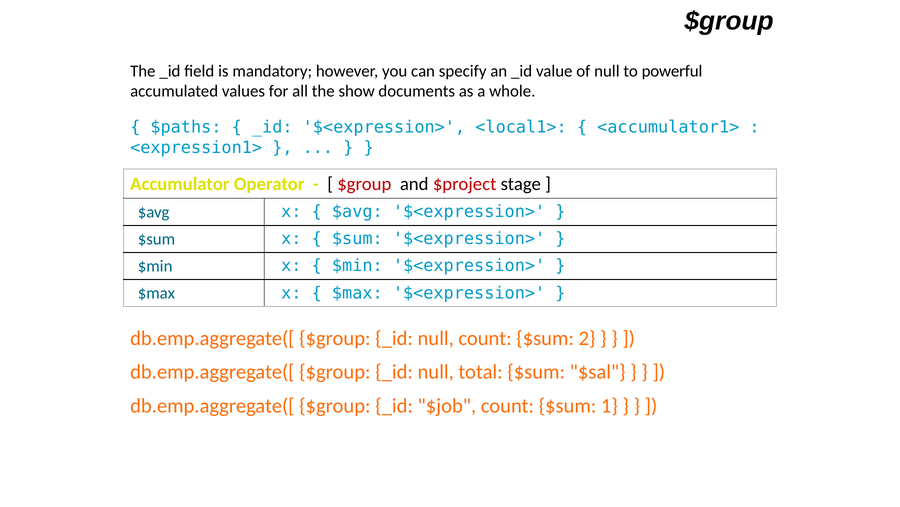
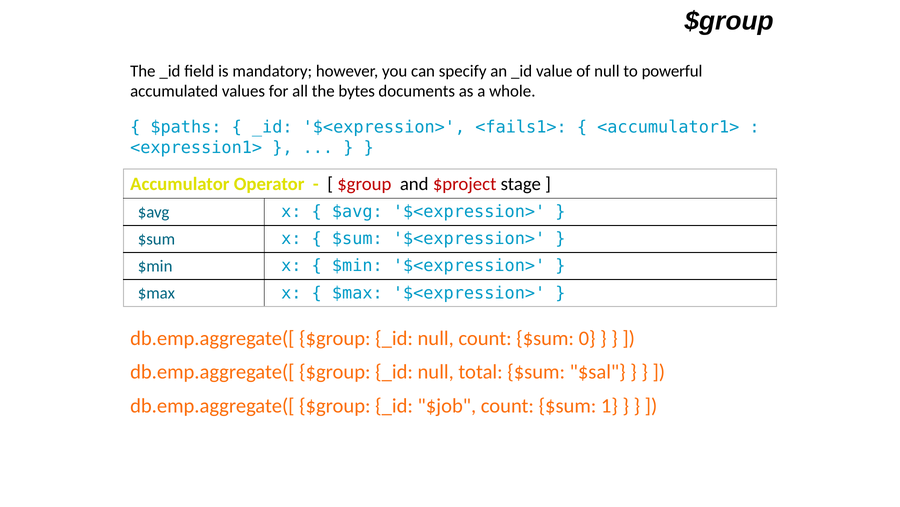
show: show -> bytes
<local1>: <local1> -> <fails1>
2: 2 -> 0
